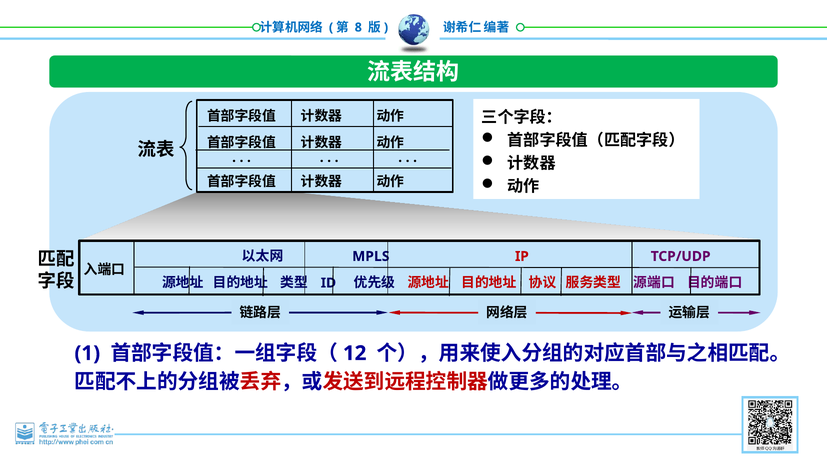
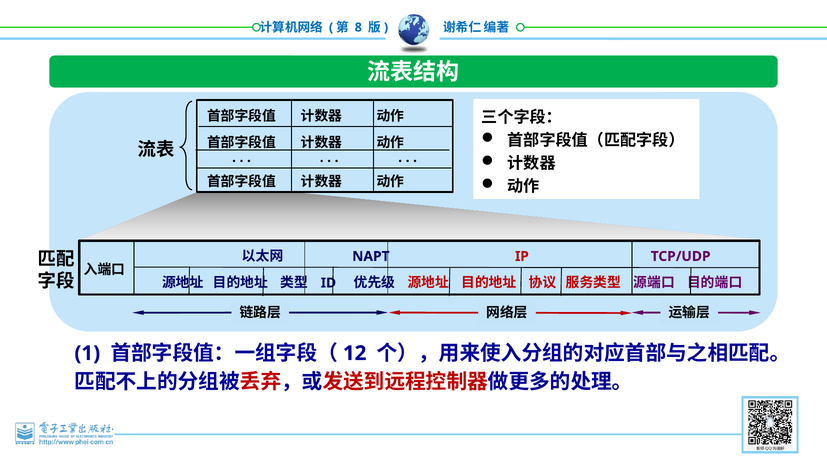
MPLS: MPLS -> NAPT
